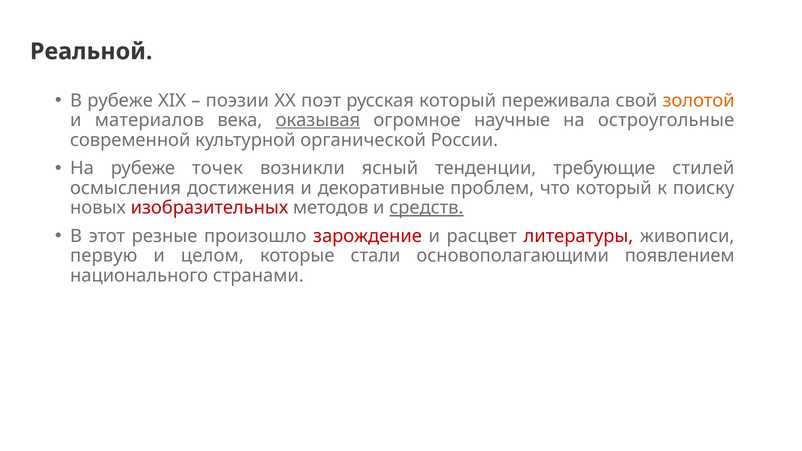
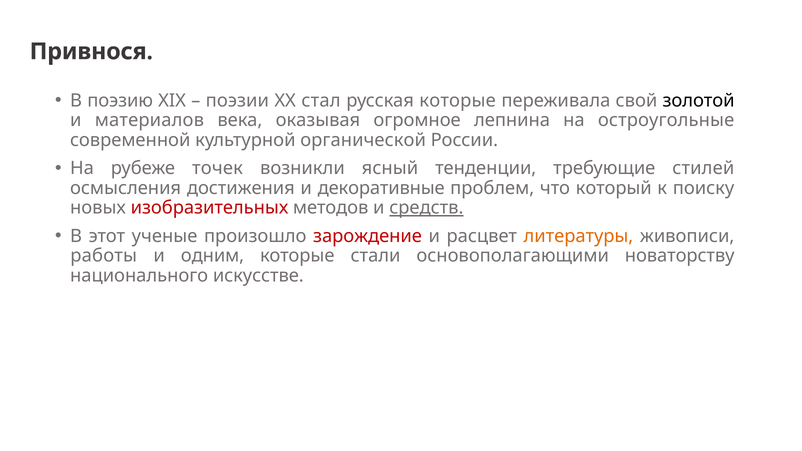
Реальной: Реальной -> Привнося
В рубеже: рубеже -> поэзию
поэт: поэт -> стал
русская который: который -> которые
золотой colour: orange -> black
оказывая underline: present -> none
научные: научные -> лепнина
резные: резные -> ученые
литературы colour: red -> orange
первую: первую -> работы
целом: целом -> одним
появлением: появлением -> новаторству
странами: странами -> искусстве
